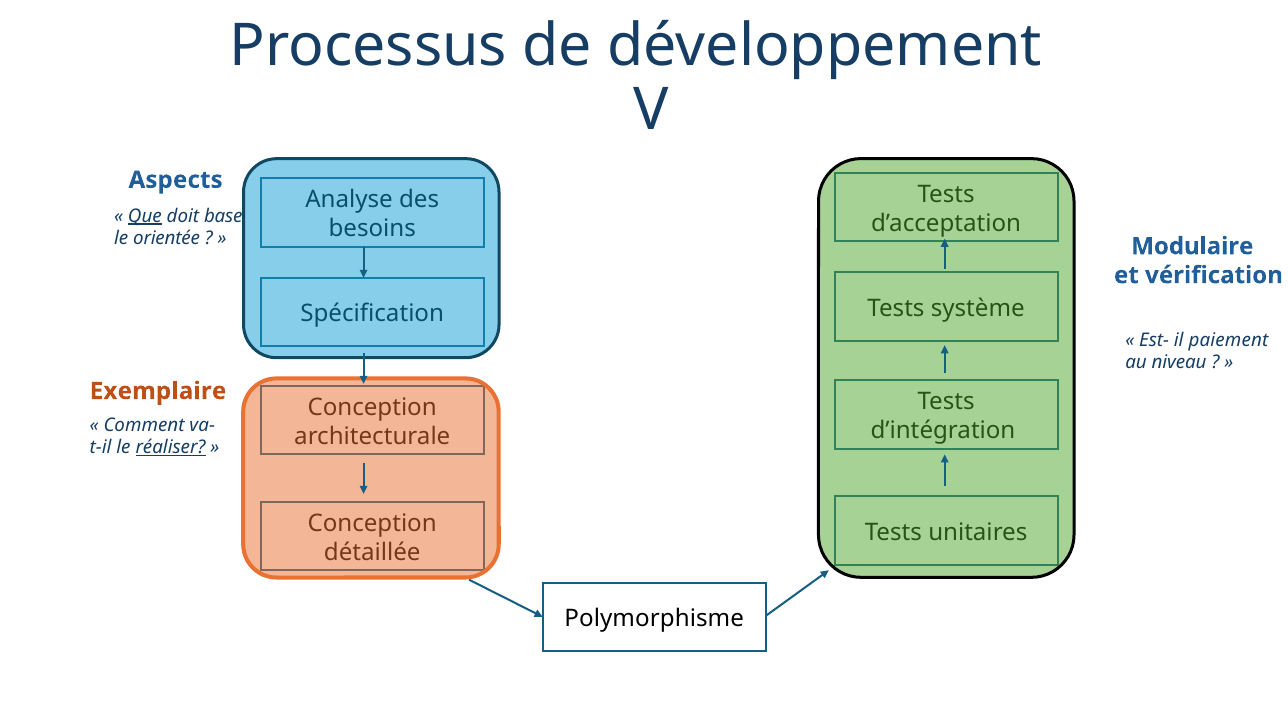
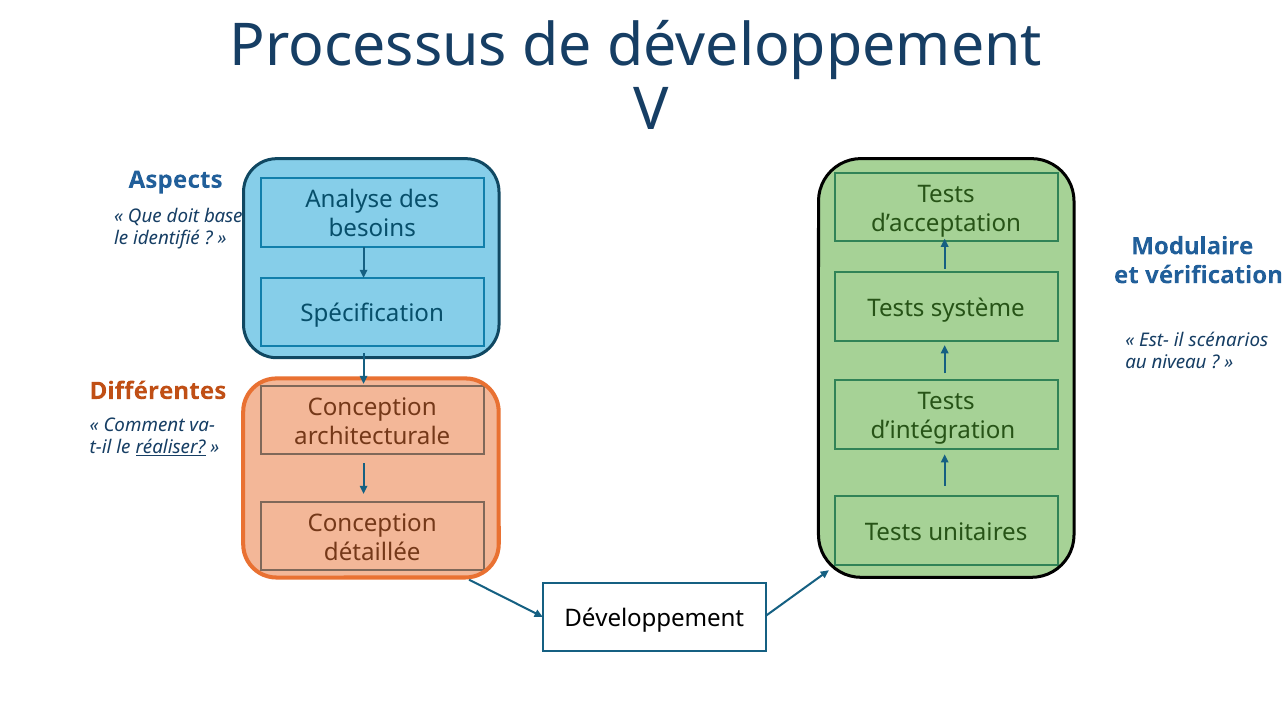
Que underline: present -> none
orientée: orientée -> identifié
paiement: paiement -> scénarios
Exemplaire: Exemplaire -> Différentes
Polymorphisme at (654, 619): Polymorphisme -> Développement
